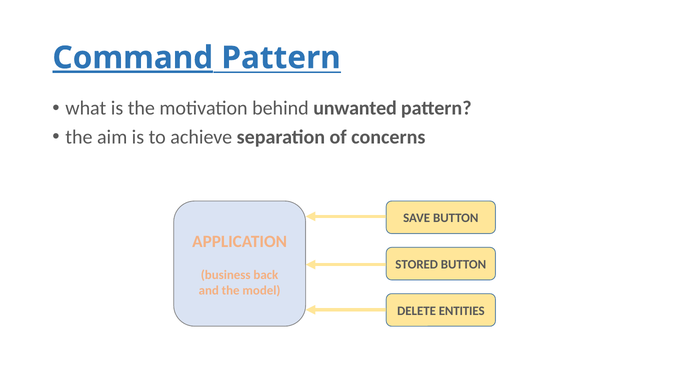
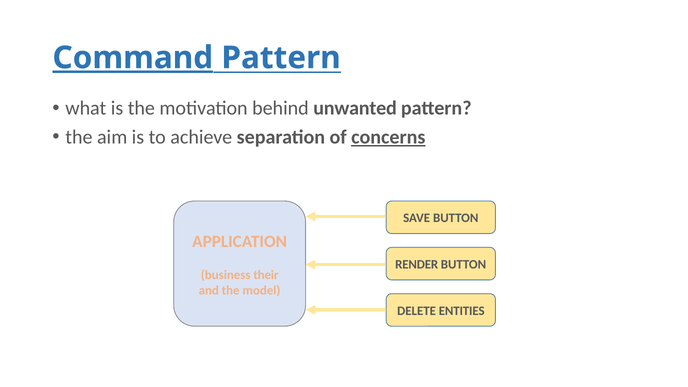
concerns underline: none -> present
STORED: STORED -> RENDER
back: back -> their
